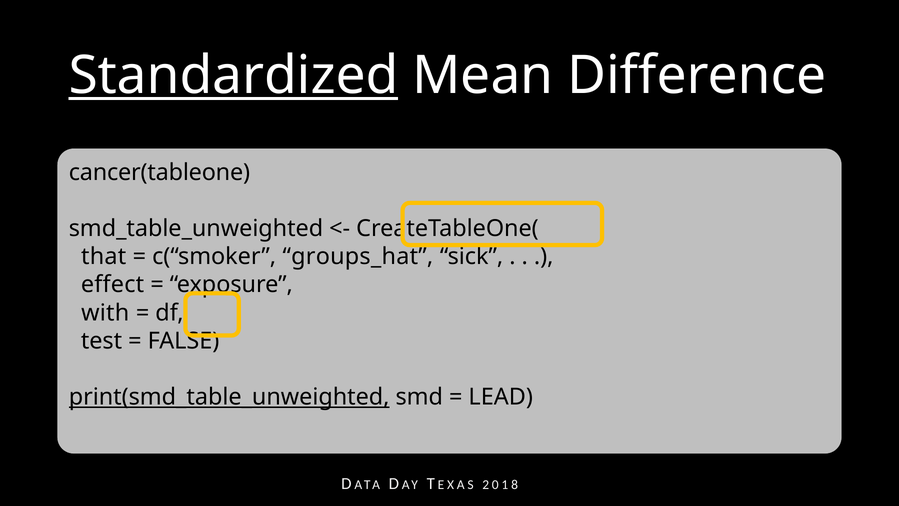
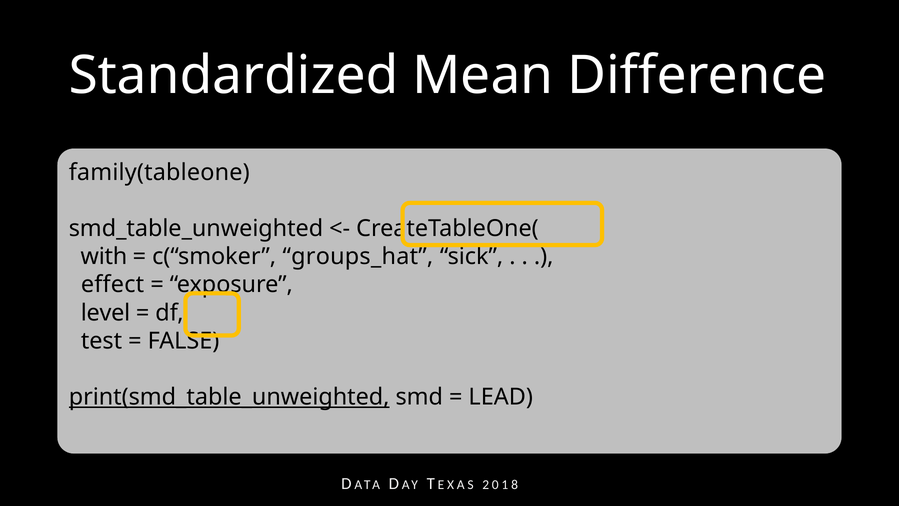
Standardized underline: present -> none
cancer(tableone: cancer(tableone -> family(tableone
that: that -> with
with: with -> level
